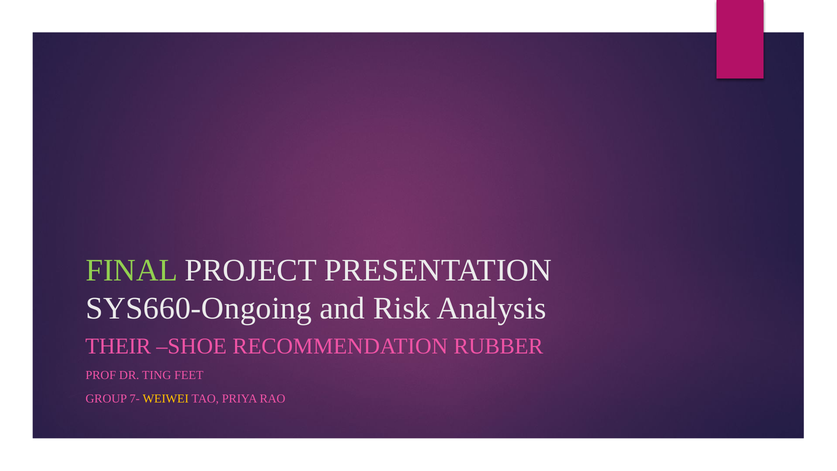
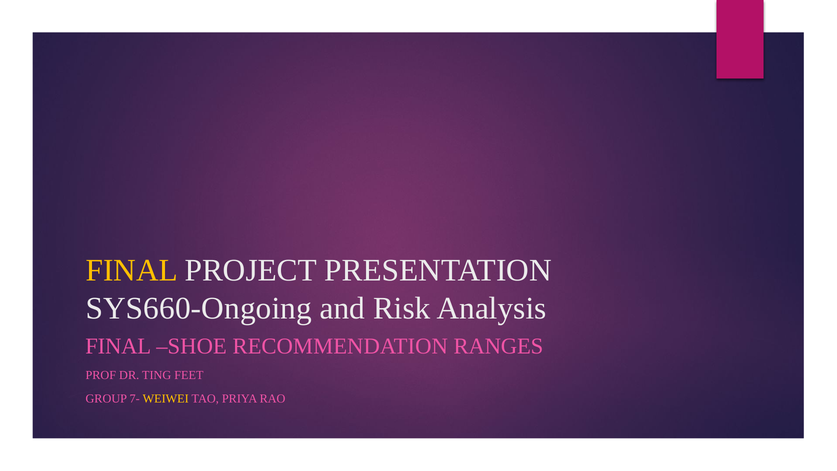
FINAL at (132, 271) colour: light green -> yellow
THEIR at (118, 346): THEIR -> FINAL
RUBBER: RUBBER -> RANGES
